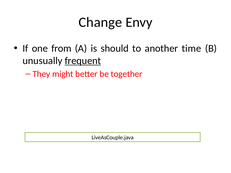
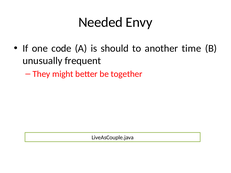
Change: Change -> Needed
from: from -> code
frequent underline: present -> none
